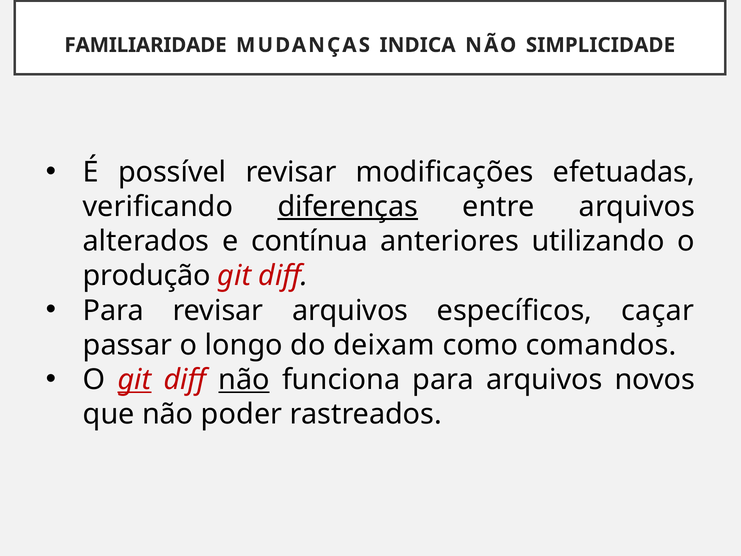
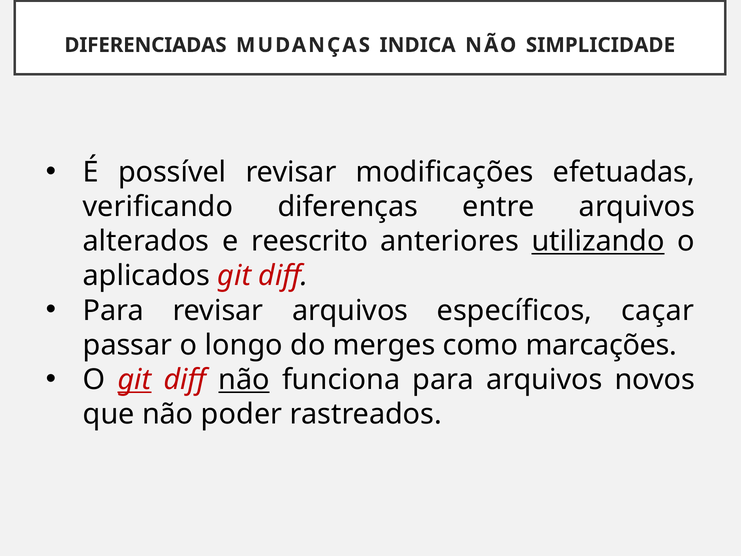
FAMILIARIDADE: FAMILIARIDADE -> DIFERENCIADAS
diferenças underline: present -> none
contínua: contínua -> reescrito
utilizando underline: none -> present
produção: produção -> aplicados
deixam: deixam -> merges
comandos: comandos -> marcações
